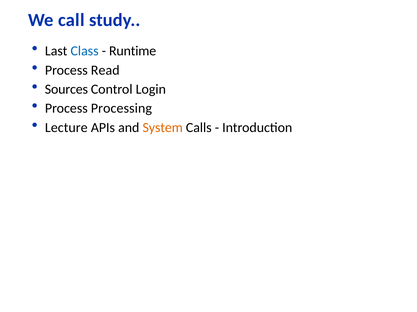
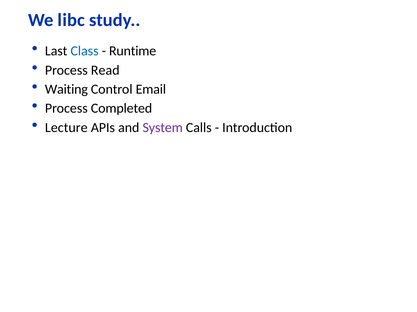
call: call -> libc
Sources: Sources -> Waiting
Login: Login -> Email
Processing: Processing -> Completed
System colour: orange -> purple
